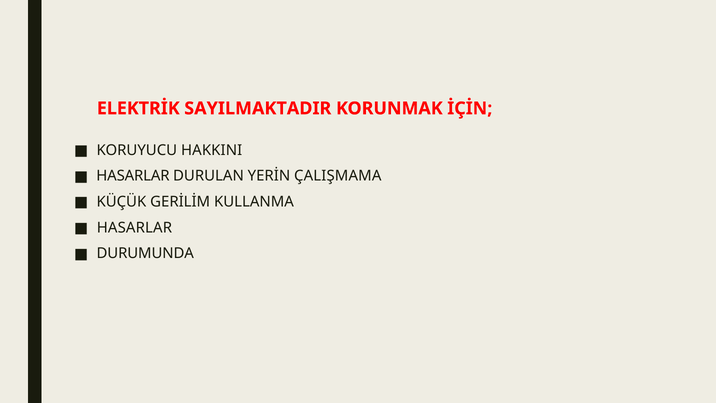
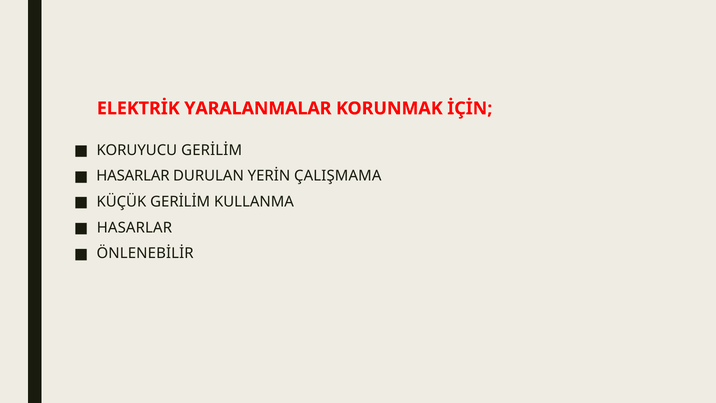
SAYILMAKTADIR: SAYILMAKTADIR -> YARALANMALAR
KORUYUCU HAKKINI: HAKKINI -> GERİLİM
DURUMUNDA: DURUMUNDA -> ÖNLENEBİLİR
